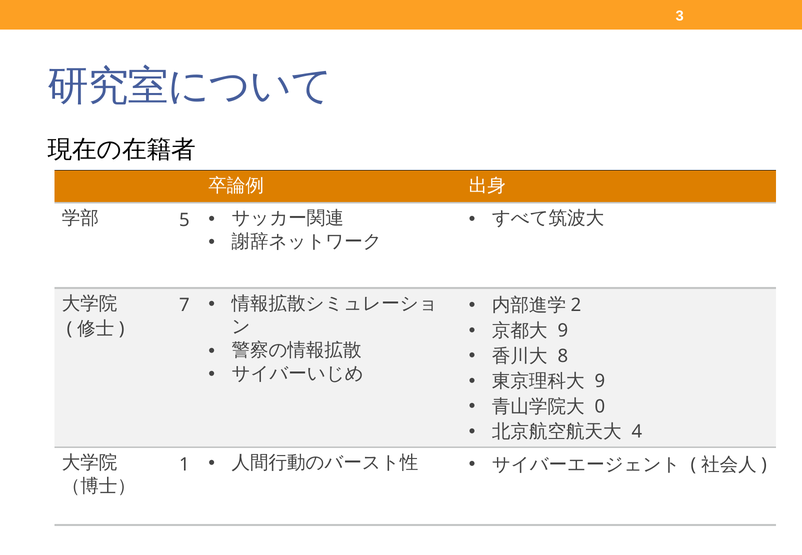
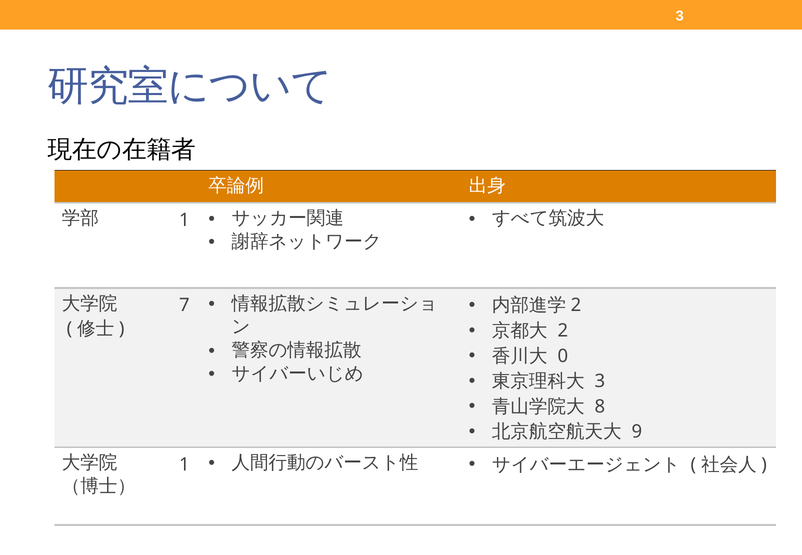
5 at (184, 220): 5 -> 1
9 at (563, 331): 9 -> 2
8: 8 -> 0
9 at (600, 381): 9 -> 3
0: 0 -> 8
4: 4 -> 9
